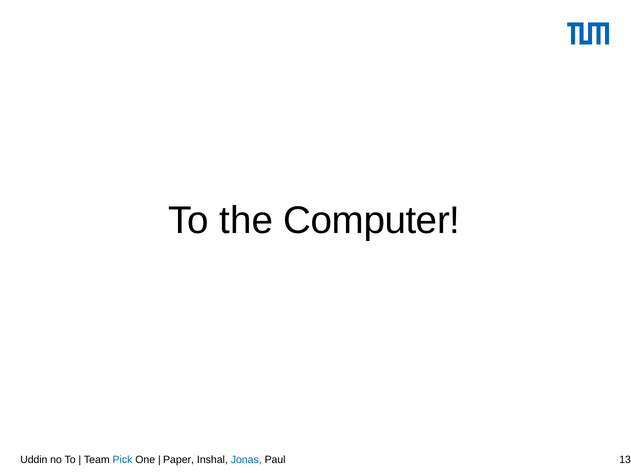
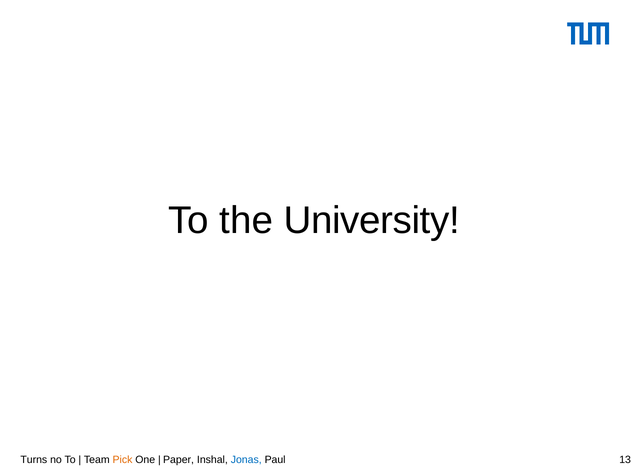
Computer: Computer -> University
Uddin: Uddin -> Turns
Pick colour: blue -> orange
